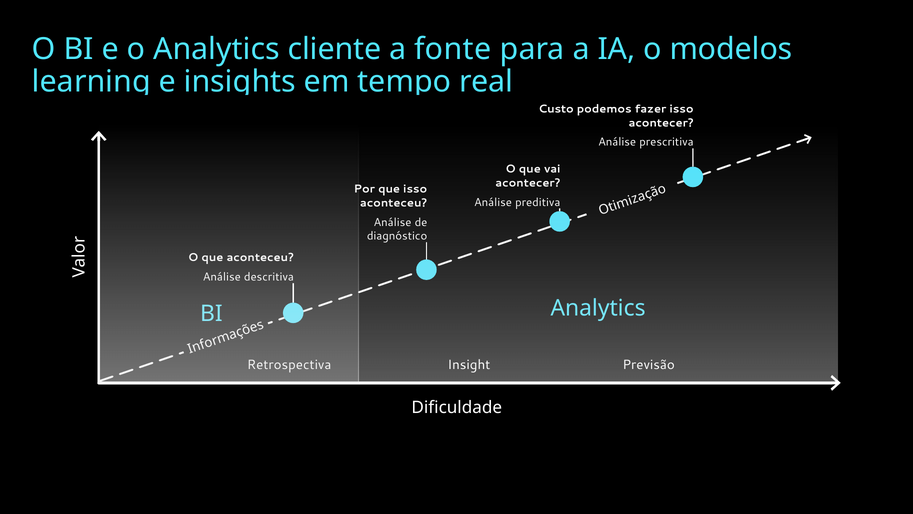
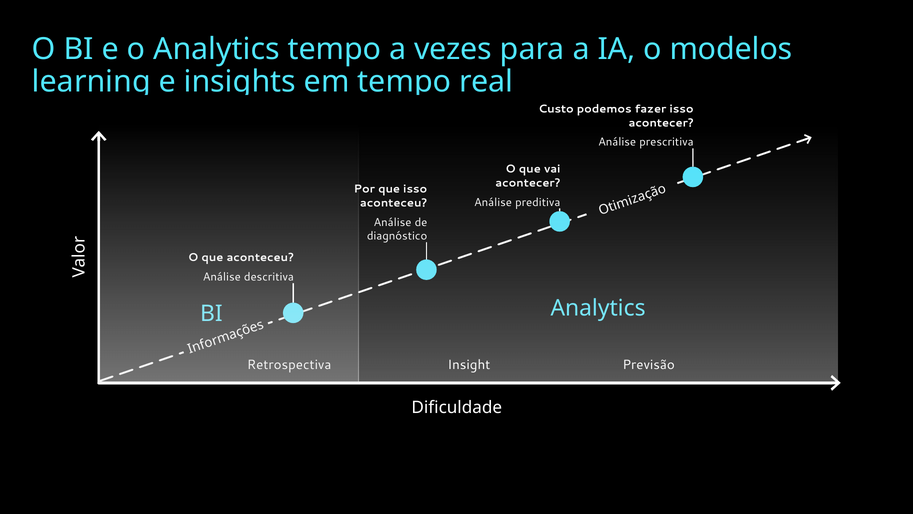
Analytics cliente: cliente -> tempo
fonte: fonte -> vezes
